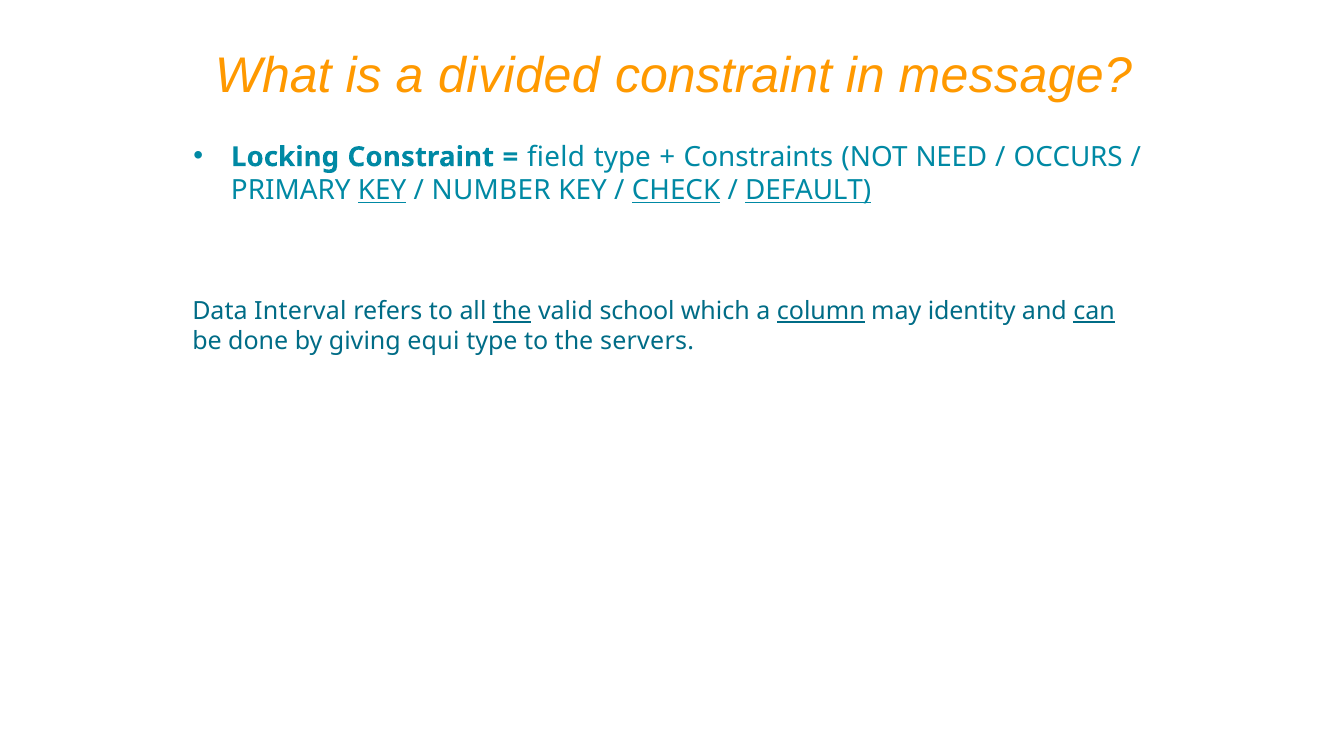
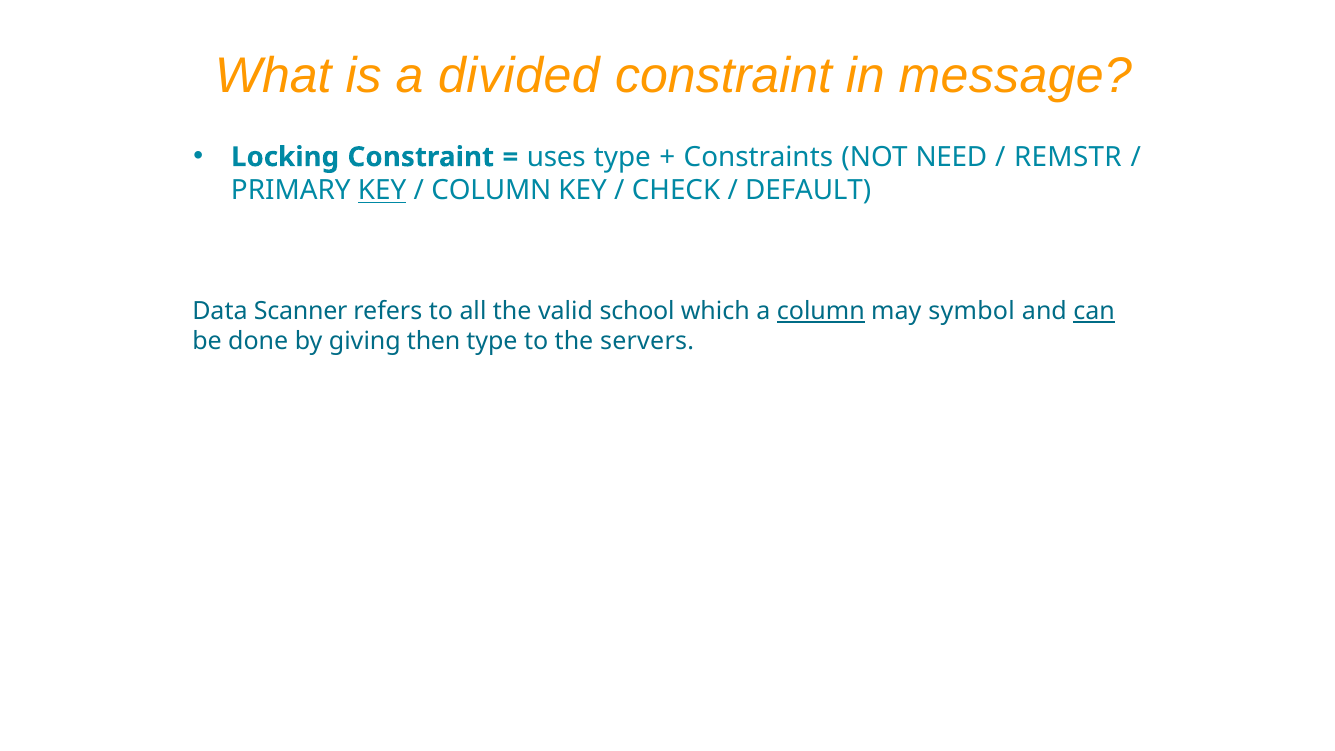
field: field -> uses
OCCURS: OCCURS -> REMSTR
NUMBER at (491, 190): NUMBER -> COLUMN
CHECK underline: present -> none
DEFAULT underline: present -> none
Interval: Interval -> Scanner
the at (512, 311) underline: present -> none
identity: identity -> symbol
equi: equi -> then
